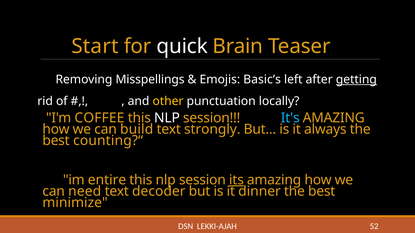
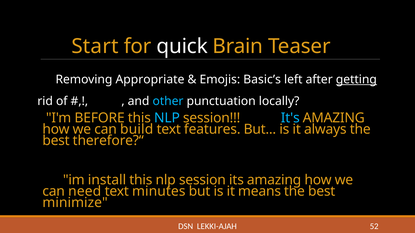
Misspellings: Misspellings -> Appropriate
other colour: yellow -> light blue
COFFEE: COFFEE -> BEFORE
NLP at (167, 118) colour: white -> light blue
strongly: strongly -> features
counting?“: counting?“ -> therefore?“
entire: entire -> install
its underline: present -> none
decoder: decoder -> minutes
dinner: dinner -> means
